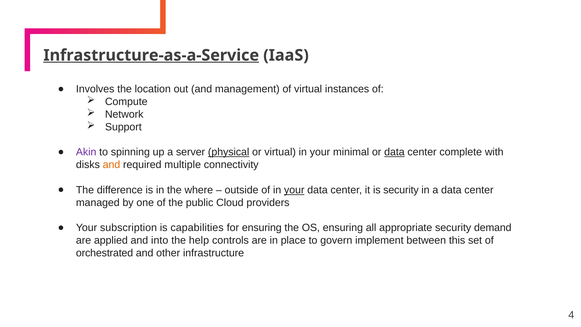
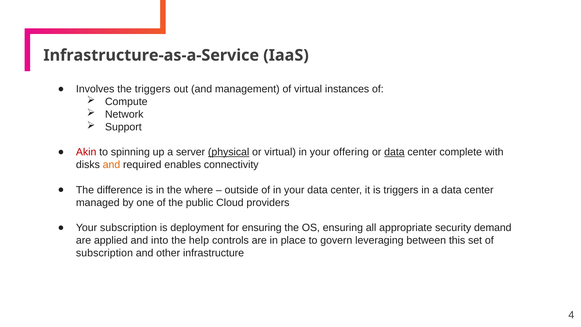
Infrastructure-as-a-Service underline: present -> none
the location: location -> triggers
Akin colour: purple -> red
minimal: minimal -> offering
multiple: multiple -> enables
your at (294, 190) underline: present -> none
is security: security -> triggers
capabilities: capabilities -> deployment
implement: implement -> leveraging
orchestrated at (105, 253): orchestrated -> subscription
